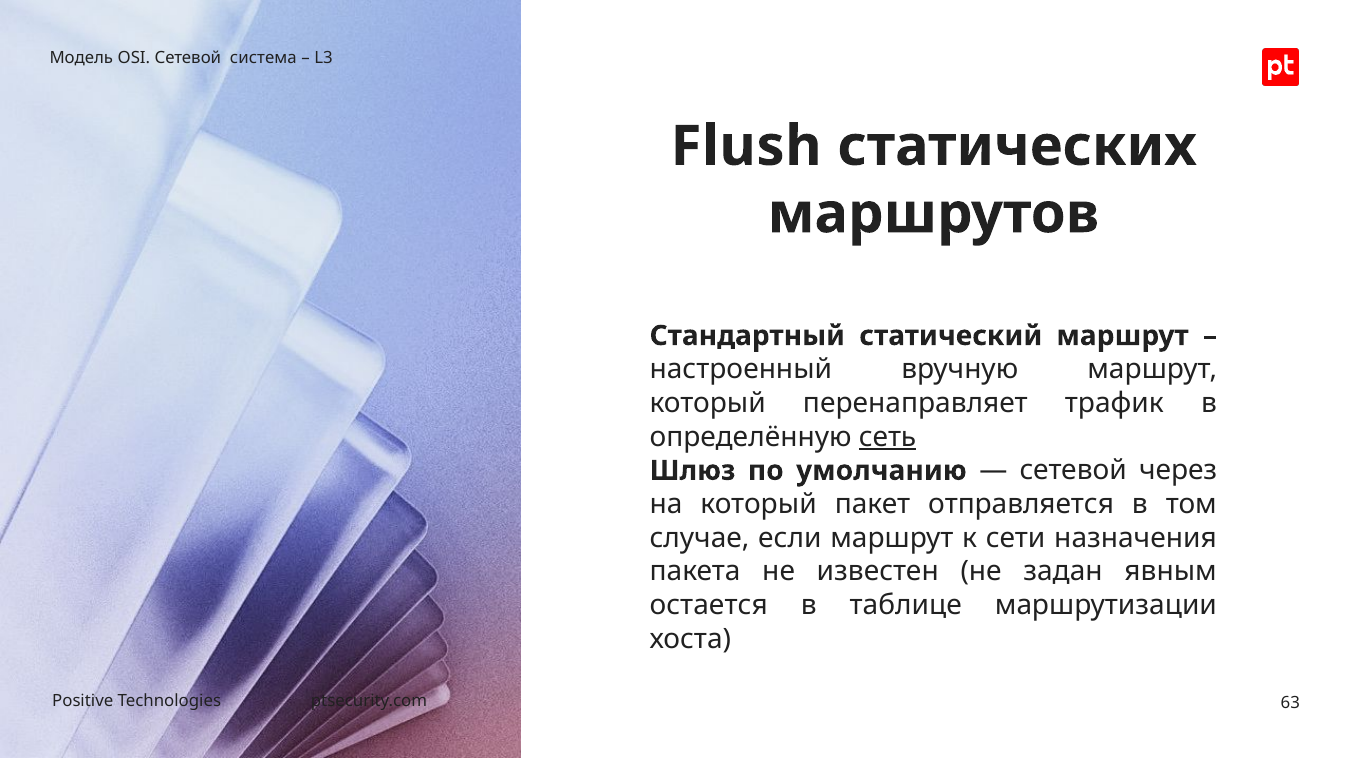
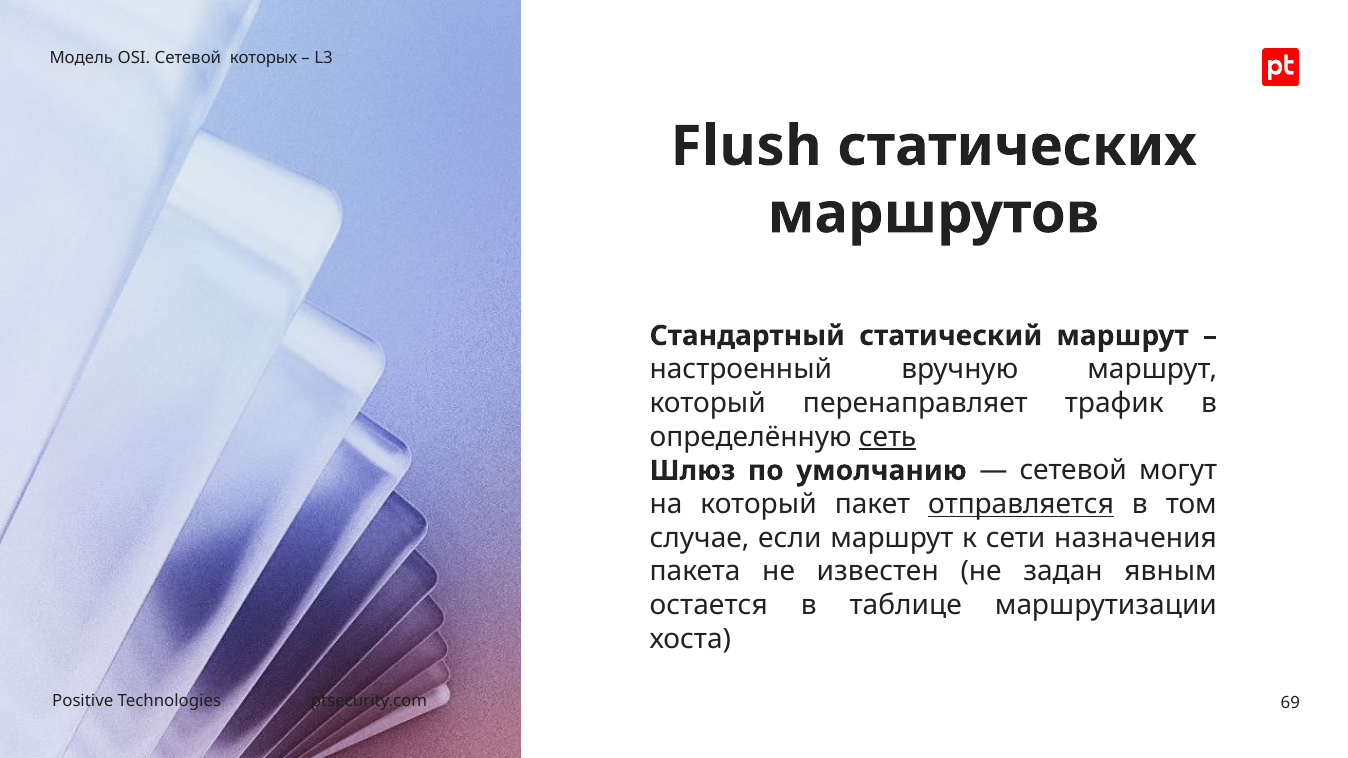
система: система -> которых
через: через -> могут
отправляется underline: none -> present
63: 63 -> 69
